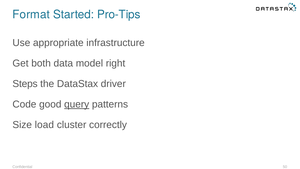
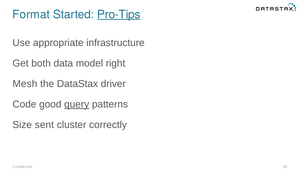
Pro-Tips underline: none -> present
Steps: Steps -> Mesh
load: load -> sent
